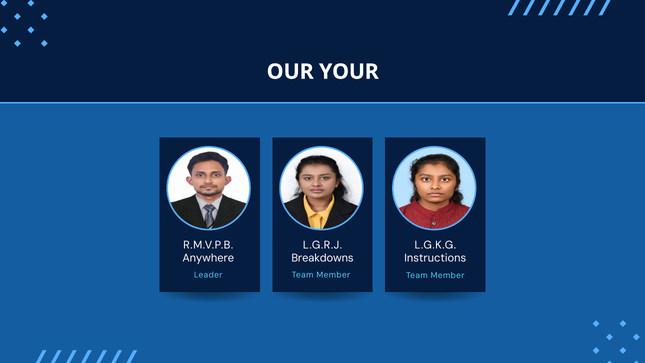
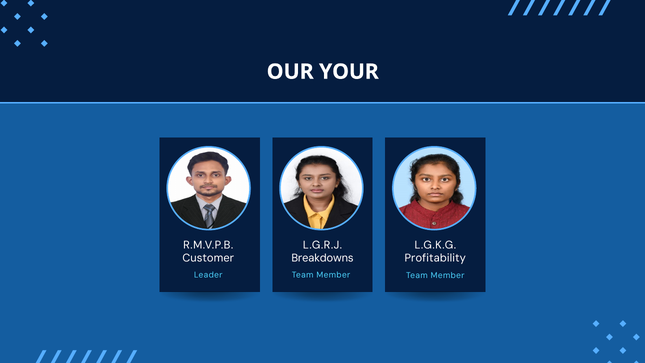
Anywhere: Anywhere -> Customer
Instructions: Instructions -> Profitability
